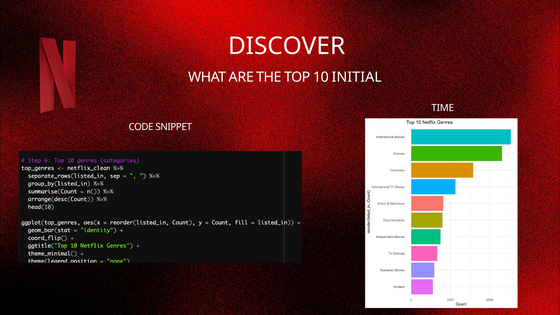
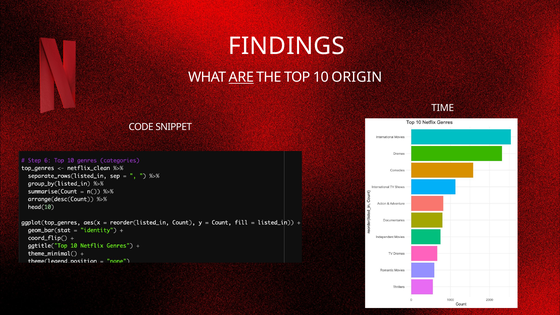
DISCOVER: DISCOVER -> FINDINGS
ARE underline: none -> present
INITIAL: INITIAL -> ORIGIN
